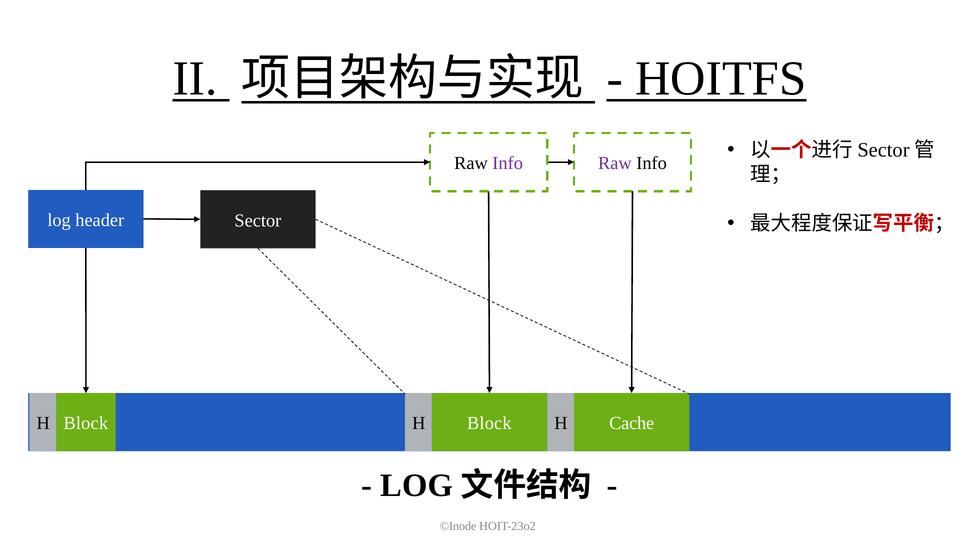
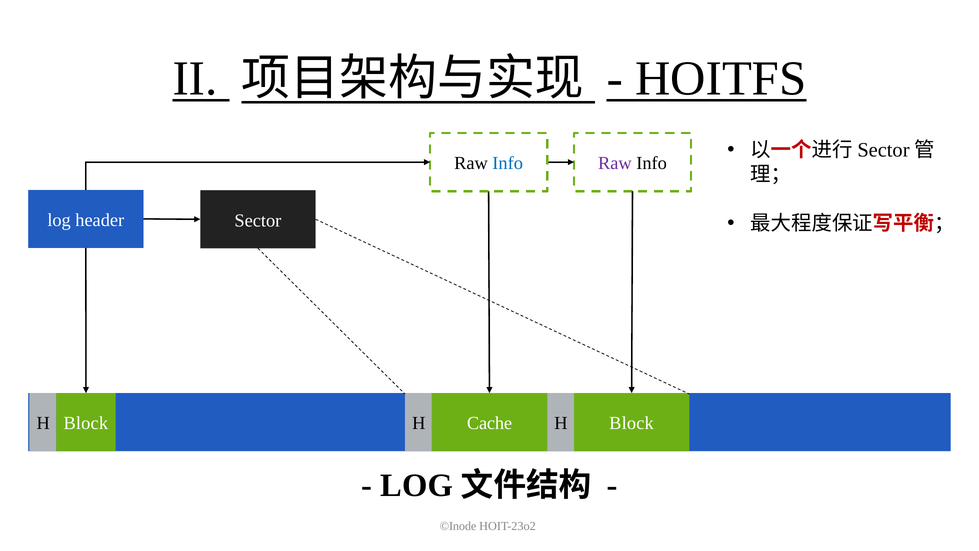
Info at (508, 163) colour: purple -> blue
Block at (489, 423): Block -> Cache
H Cache: Cache -> Block
